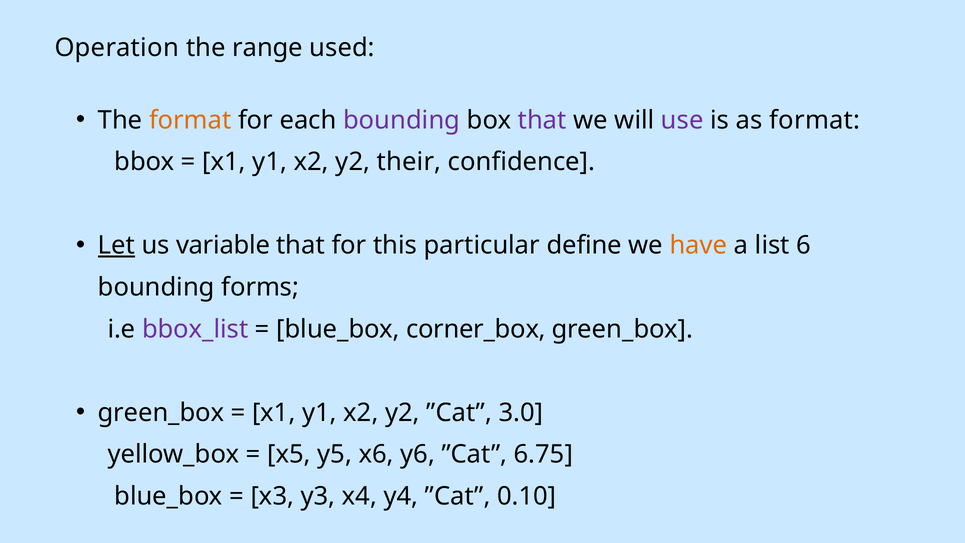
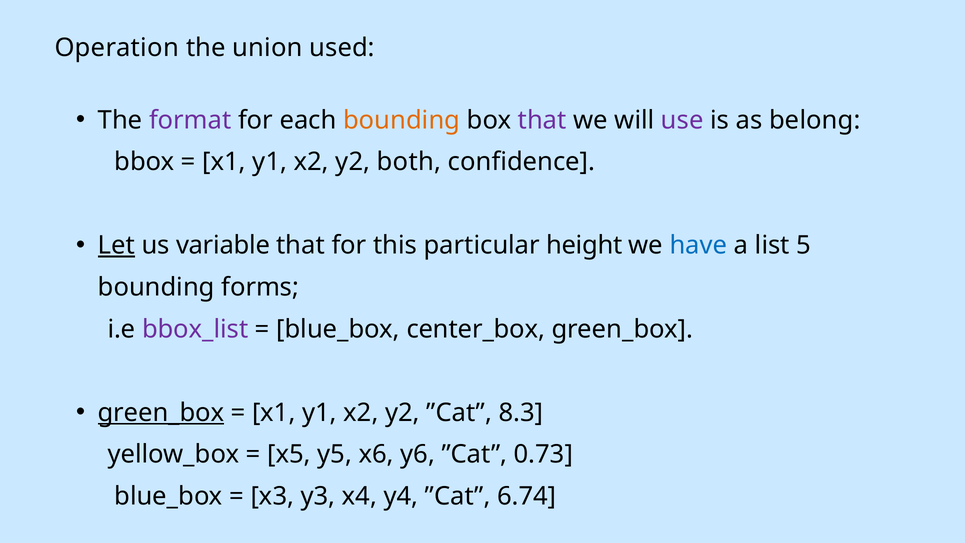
range: range -> union
format at (190, 120) colour: orange -> purple
bounding at (402, 120) colour: purple -> orange
as format: format -> belong
their: their -> both
define: define -> height
have colour: orange -> blue
6: 6 -> 5
corner_box: corner_box -> center_box
green_box at (161, 412) underline: none -> present
3.0: 3.0 -> 8.3
6.75: 6.75 -> 0.73
0.10: 0.10 -> 6.74
